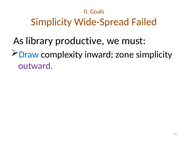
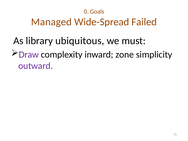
Simplicity at (51, 22): Simplicity -> Managed
productive: productive -> ubiquitous
Draw colour: blue -> purple
